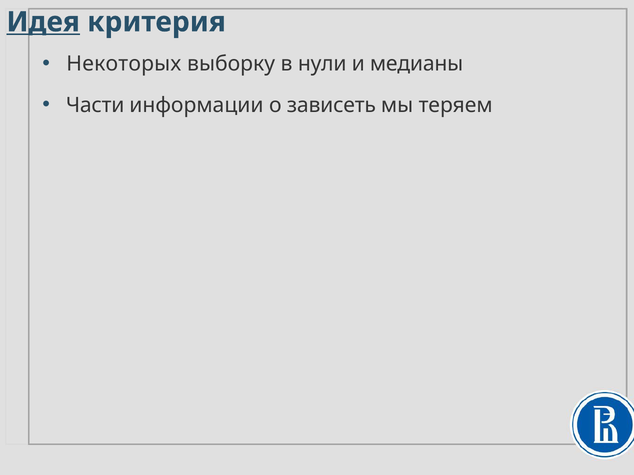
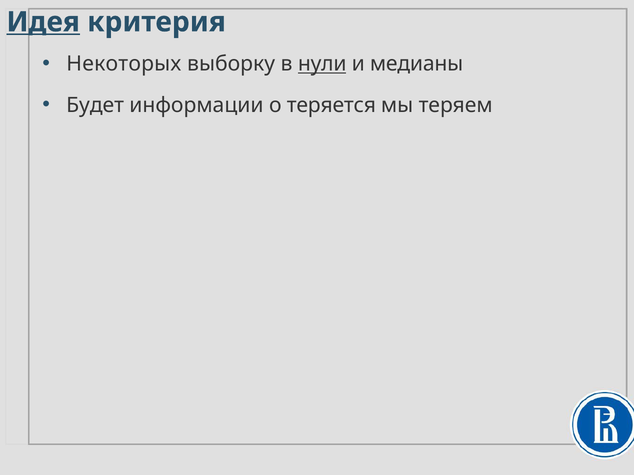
нули underline: none -> present
Части: Части -> Будет
зависеть: зависеть -> теряется
